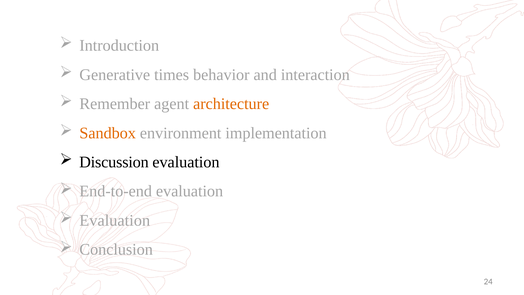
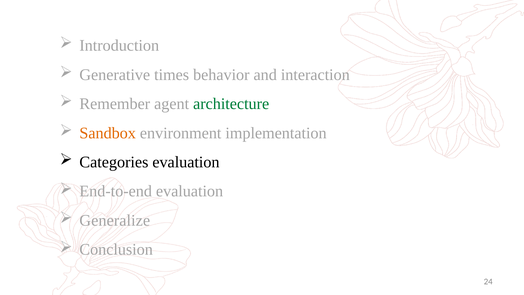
architecture colour: orange -> green
Discussion: Discussion -> Categories
Evaluation at (115, 220): Evaluation -> Generalize
